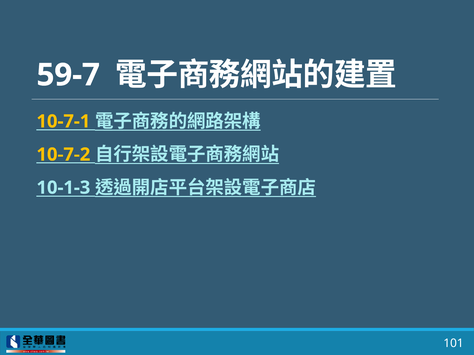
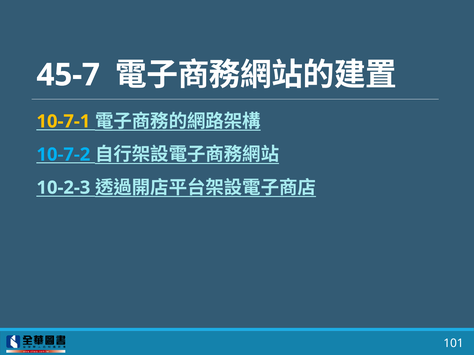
59-7: 59-7 -> 45-7
10-7-2 colour: yellow -> light blue
10-1-3: 10-1-3 -> 10-2-3
